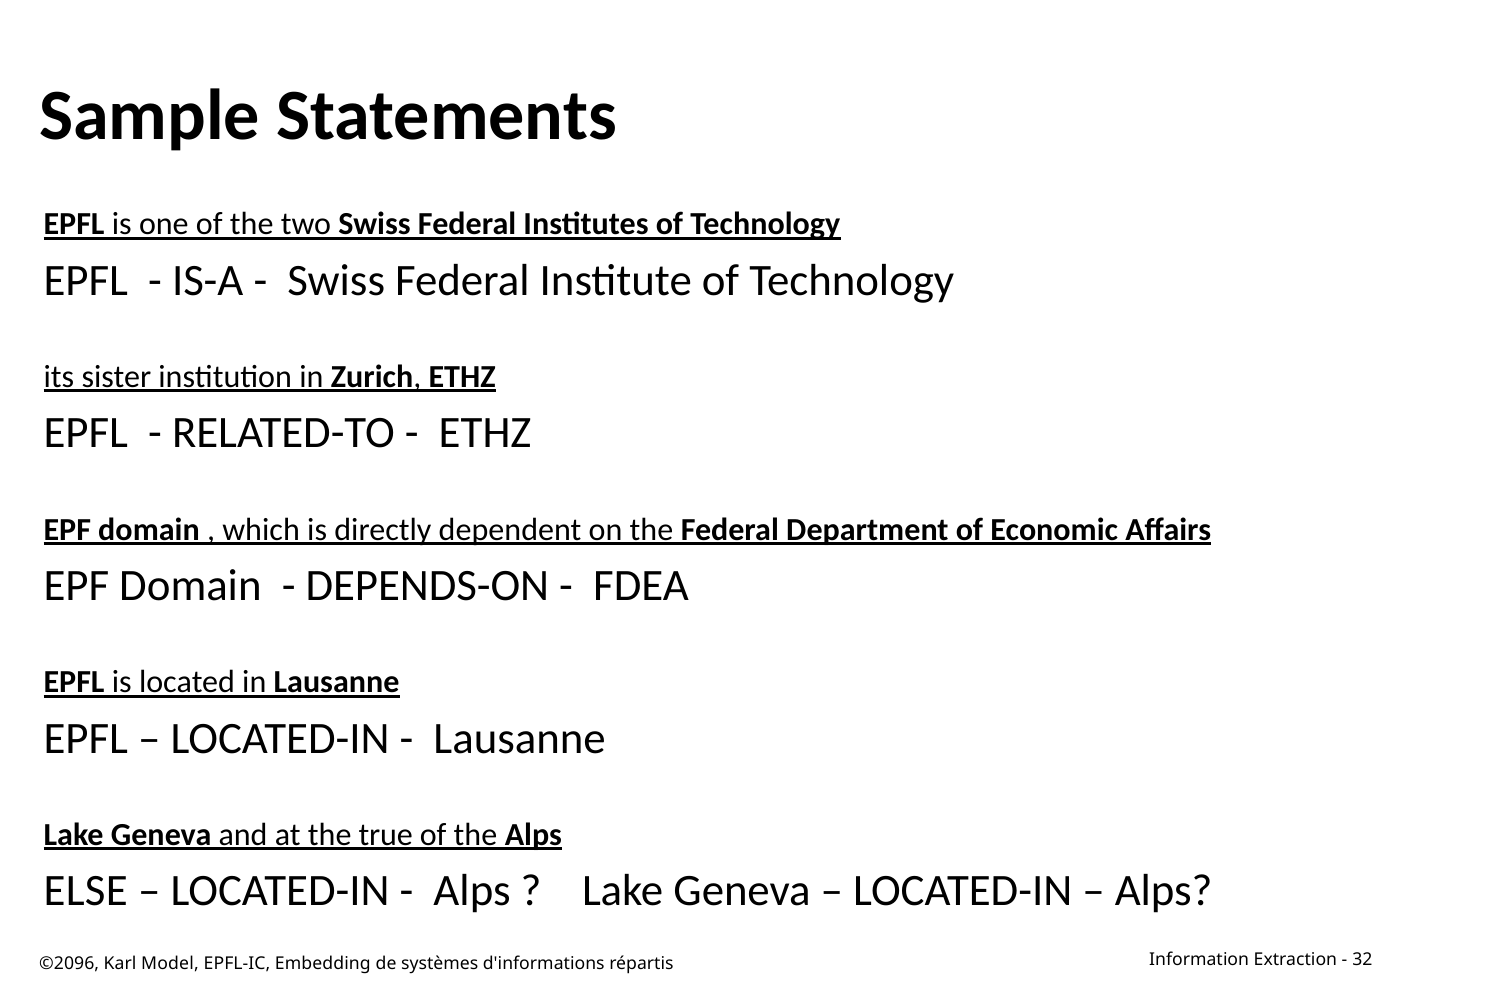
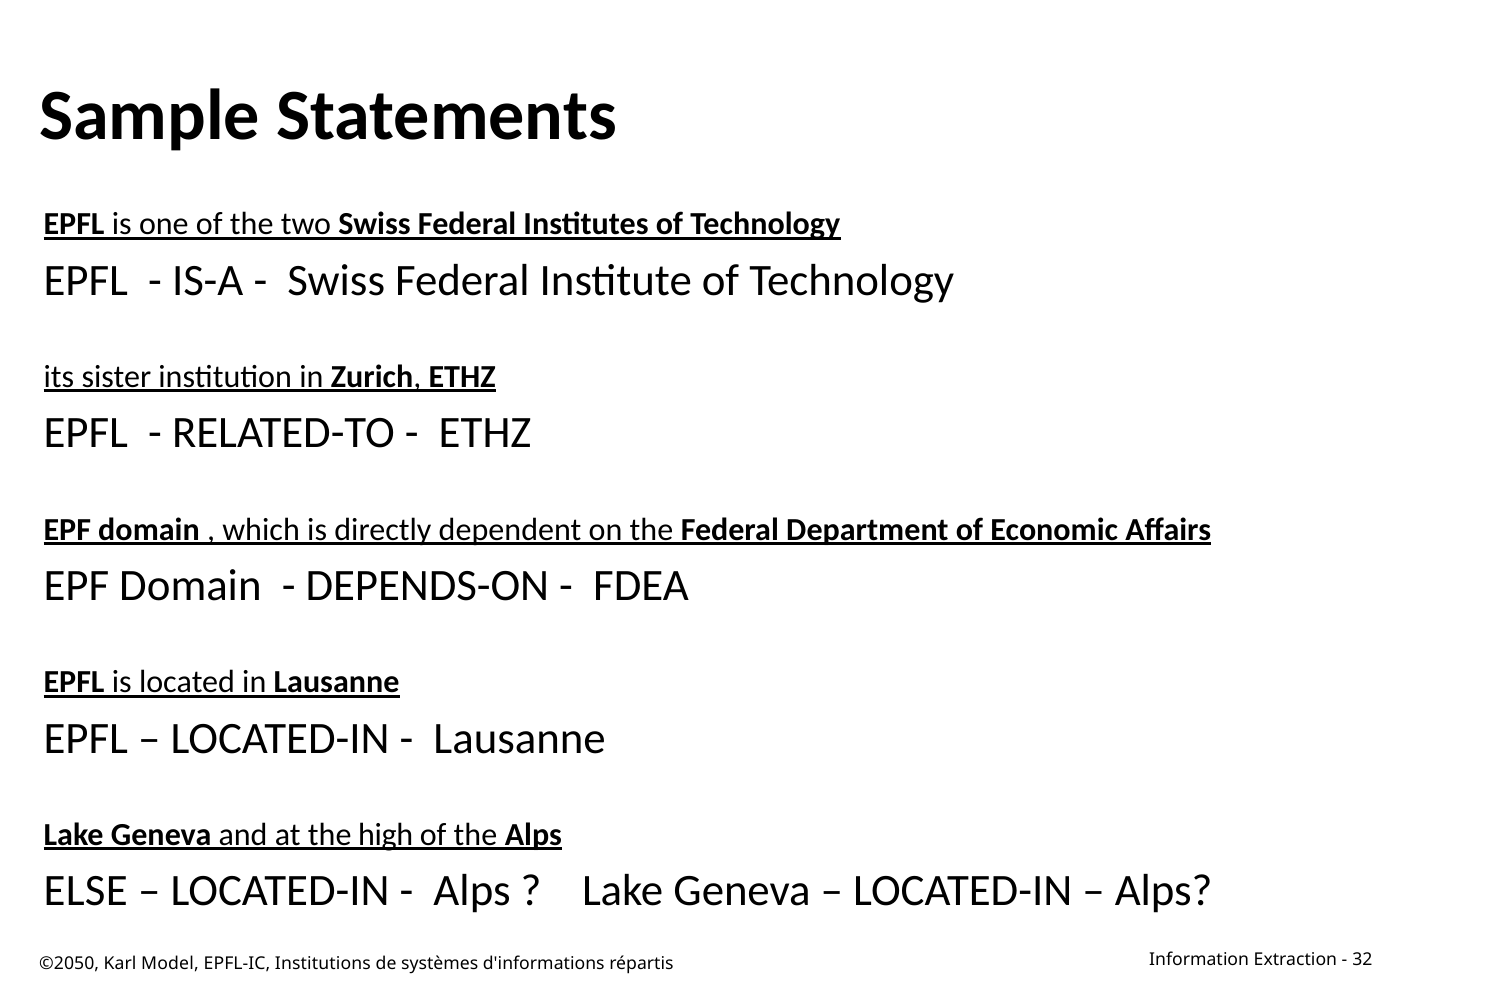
true: true -> high
©2096: ©2096 -> ©2050
Embedding: Embedding -> Institutions
